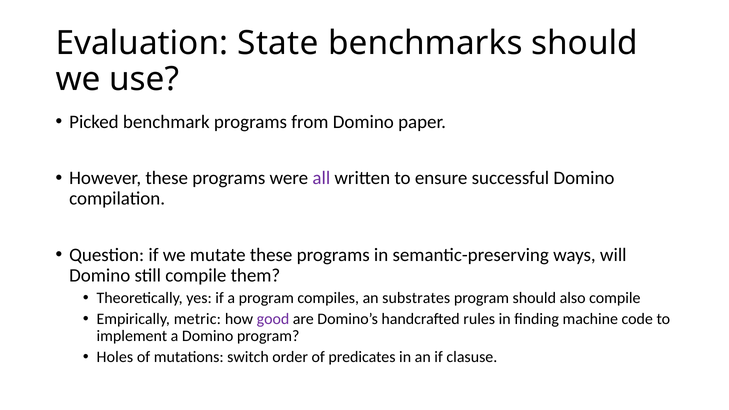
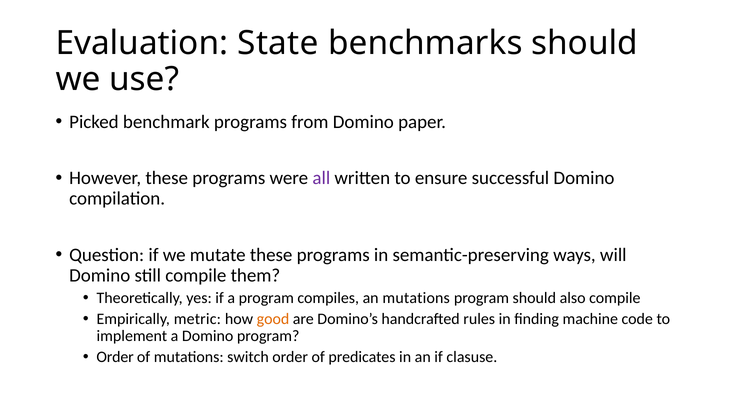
an substrates: substrates -> mutations
good colour: purple -> orange
Holes at (115, 357): Holes -> Order
